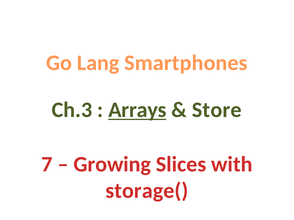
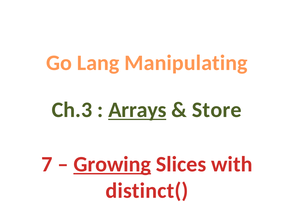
Smartphones: Smartphones -> Manipulating
Growing underline: none -> present
storage(: storage( -> distinct(
